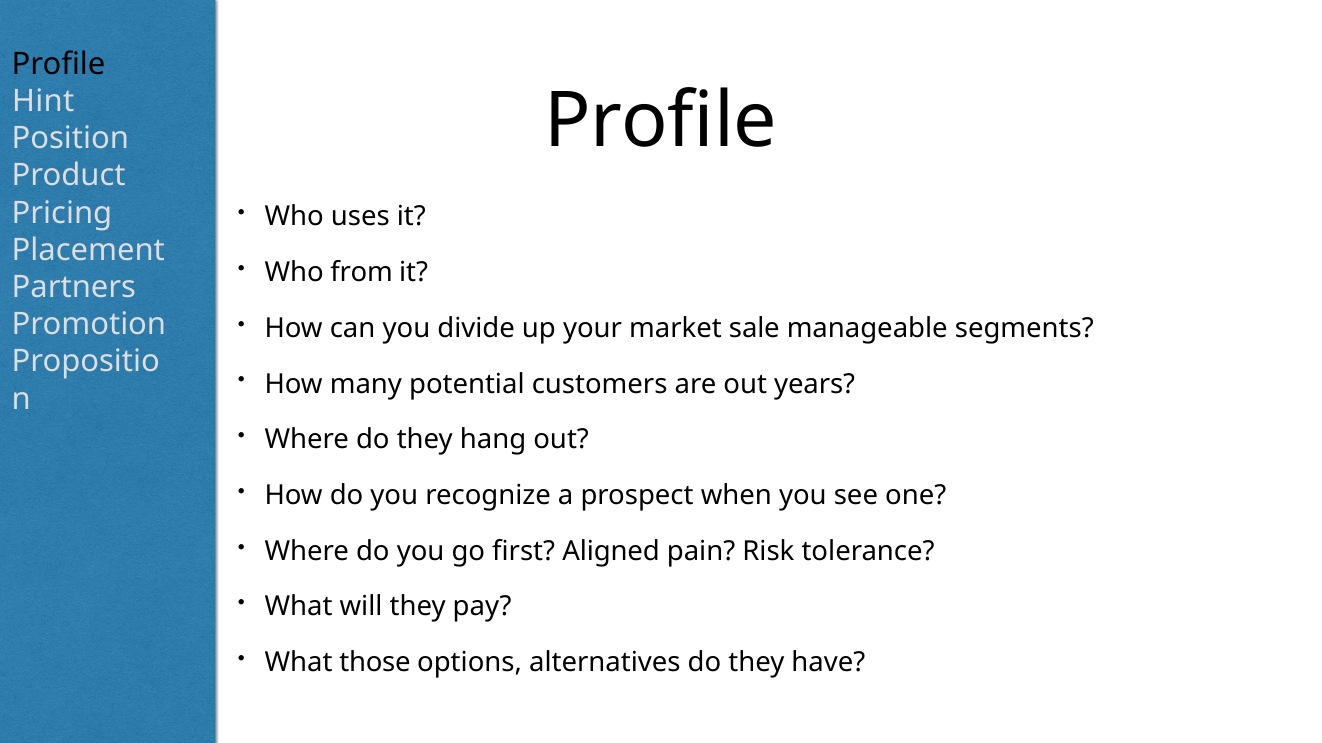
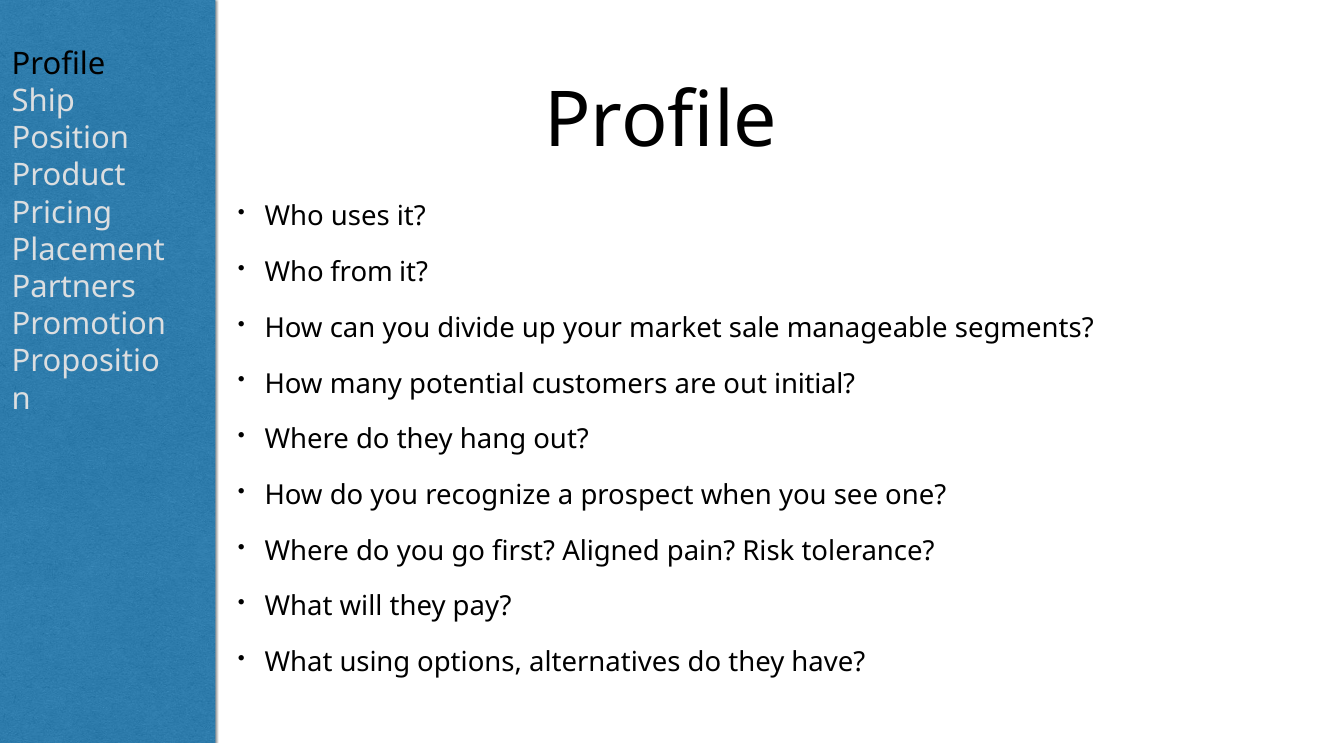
Hint: Hint -> Ship
years: years -> initial
those: those -> using
